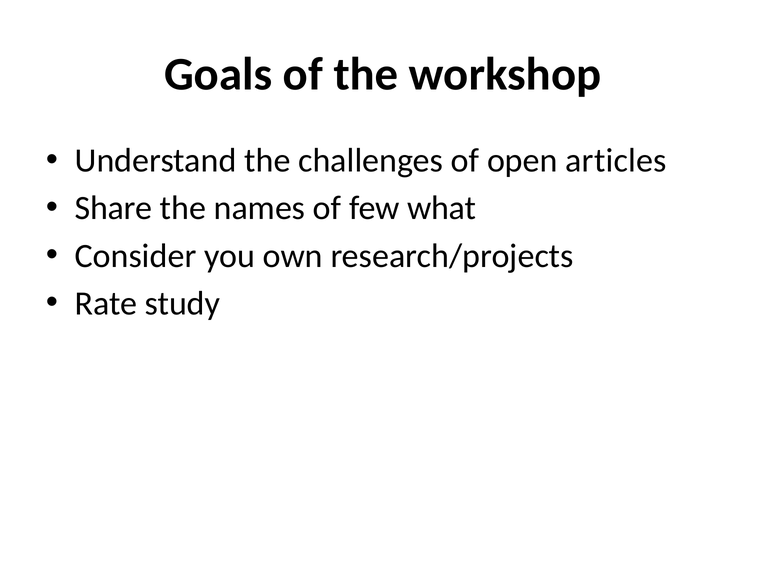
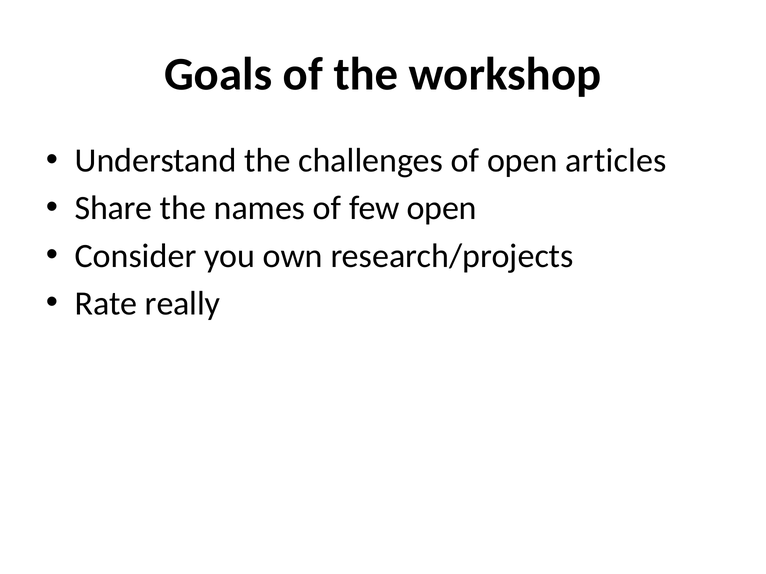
few what: what -> open
study: study -> really
